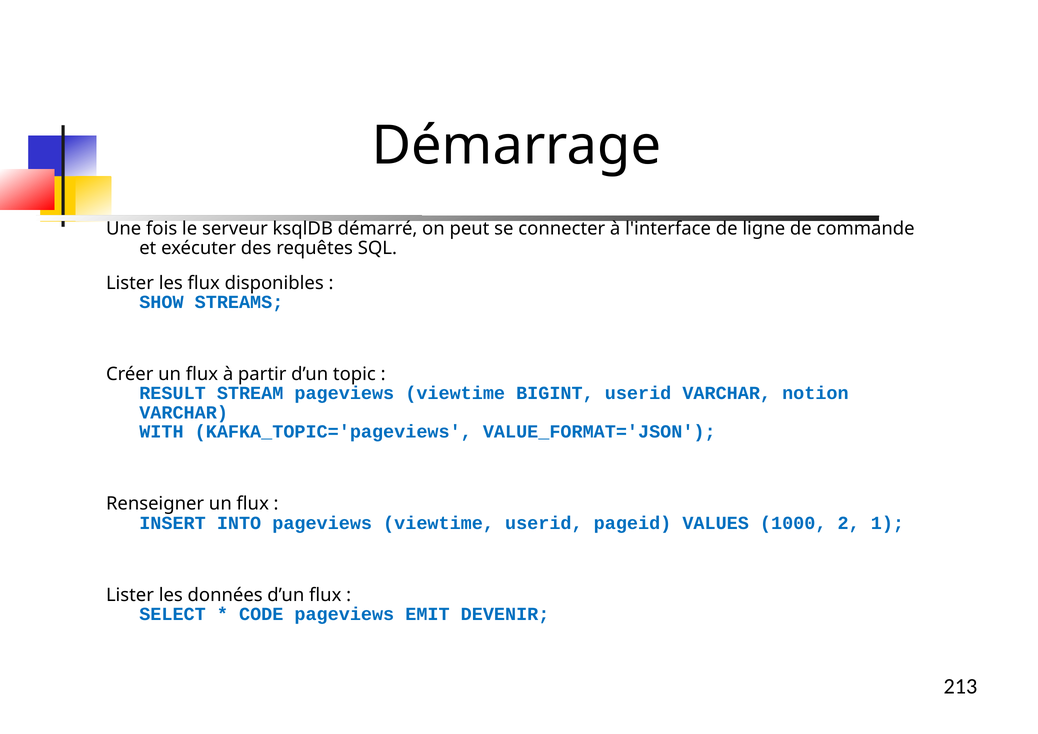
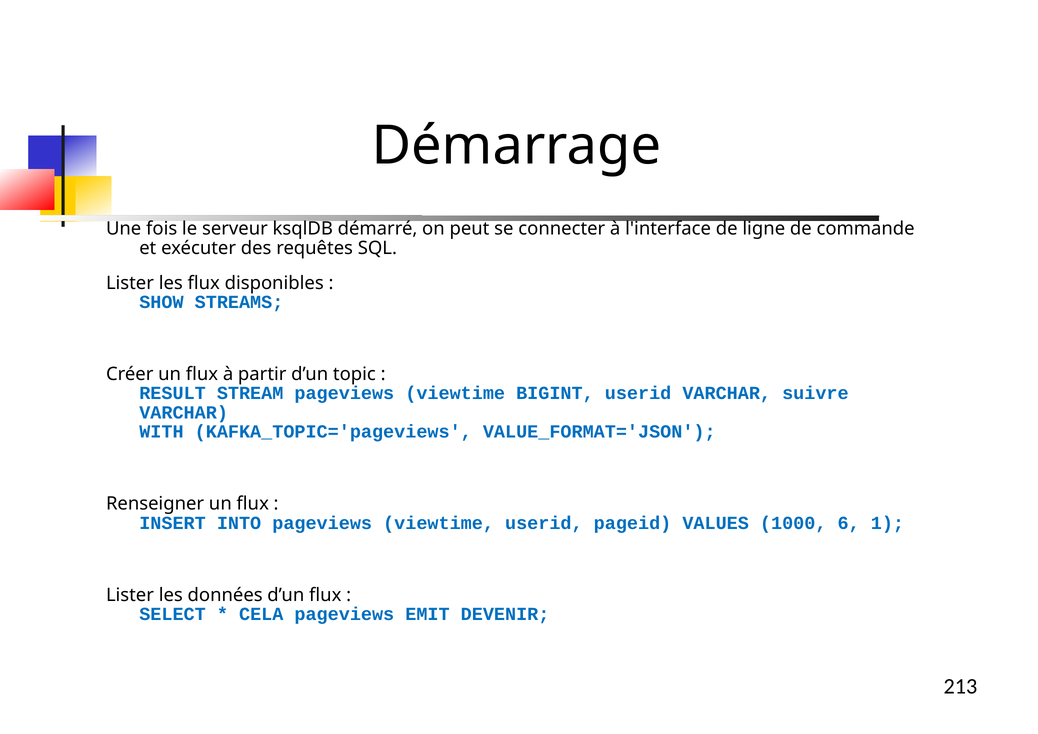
notion: notion -> suivre
2: 2 -> 6
CODE: CODE -> CELA
